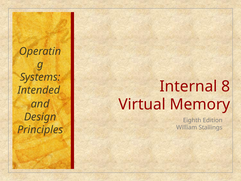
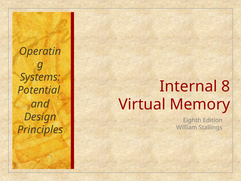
Intended: Intended -> Potential
